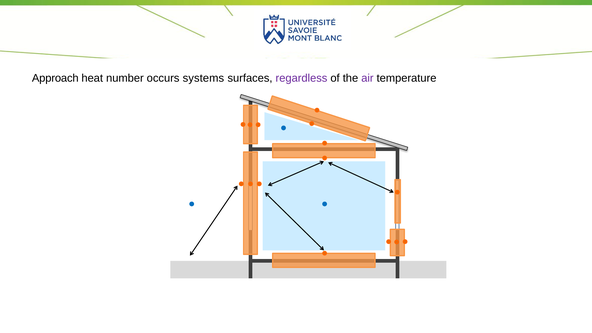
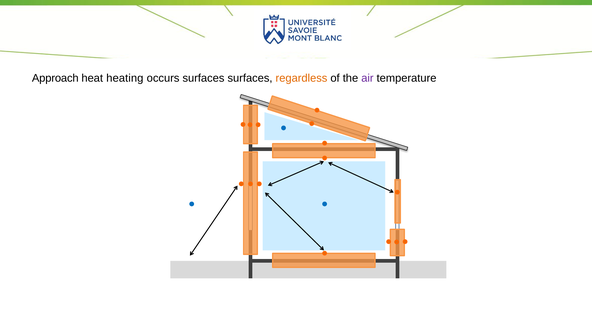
number: number -> heating
occurs systems: systems -> surfaces
regardless colour: purple -> orange
